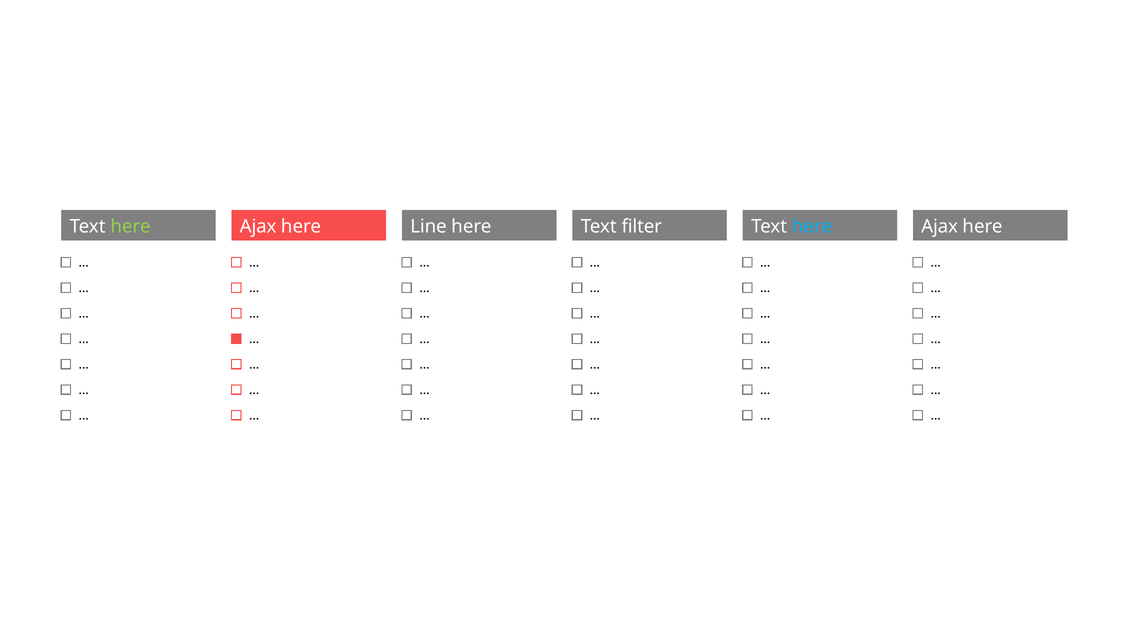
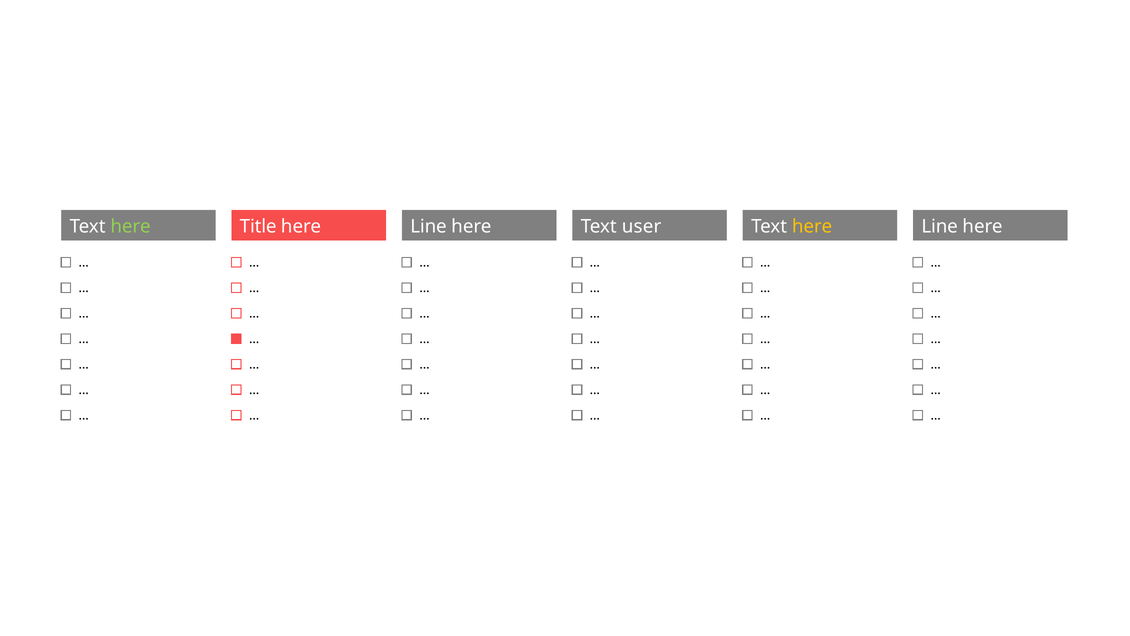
Ajax at (258, 227): Ajax -> Title
filter: filter -> user
here at (812, 227) colour: light blue -> yellow
Ajax at (940, 227): Ajax -> Line
